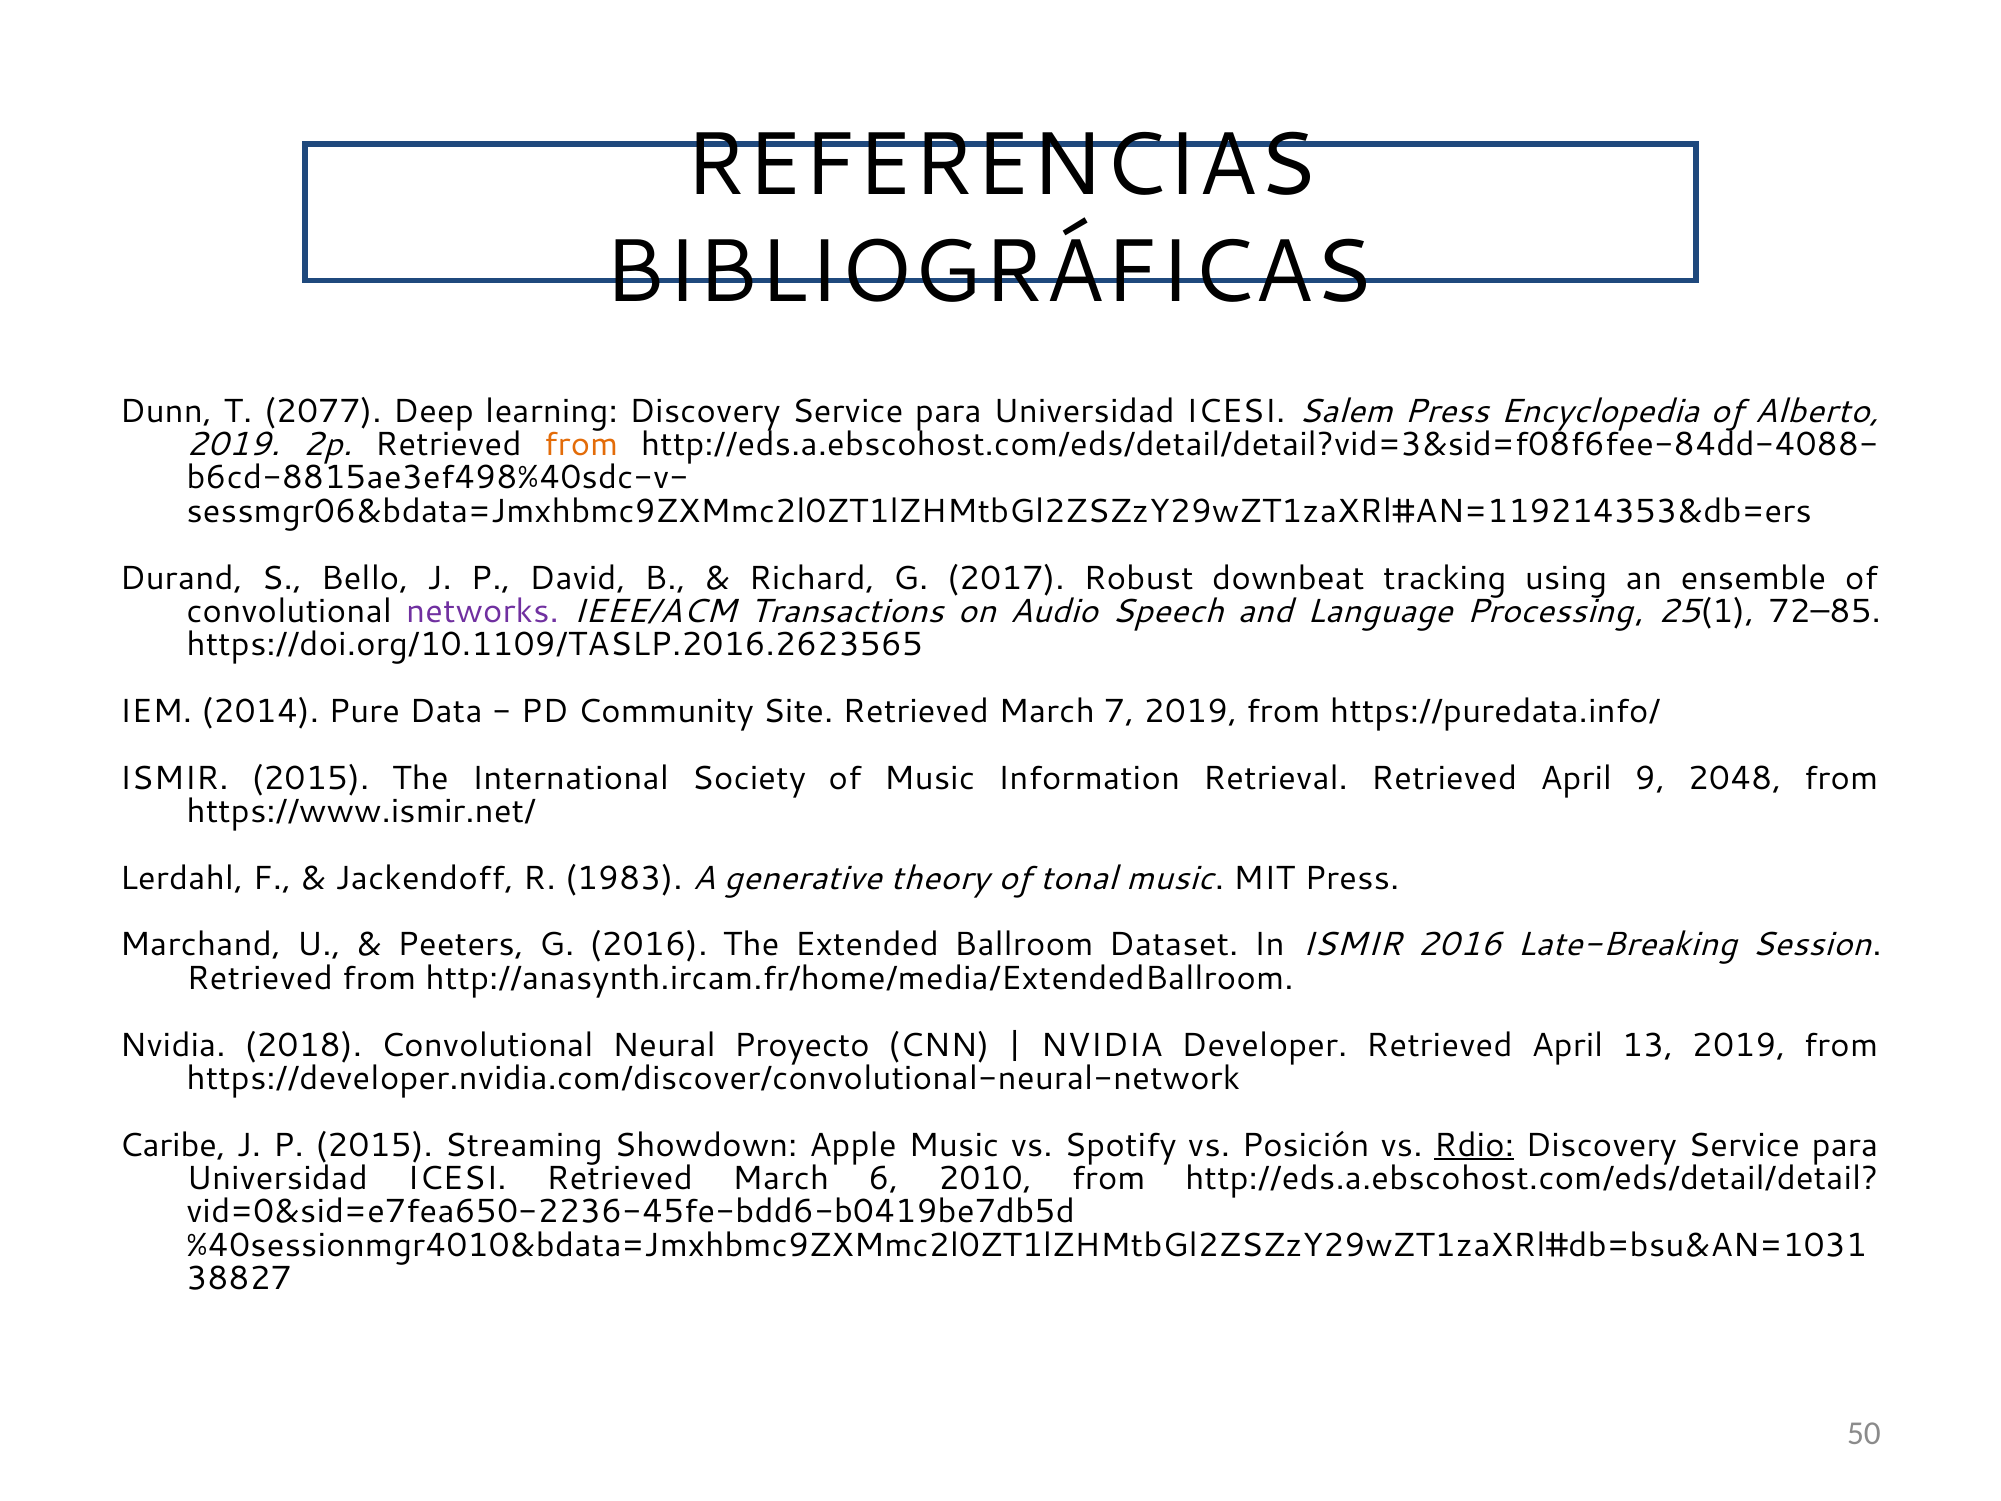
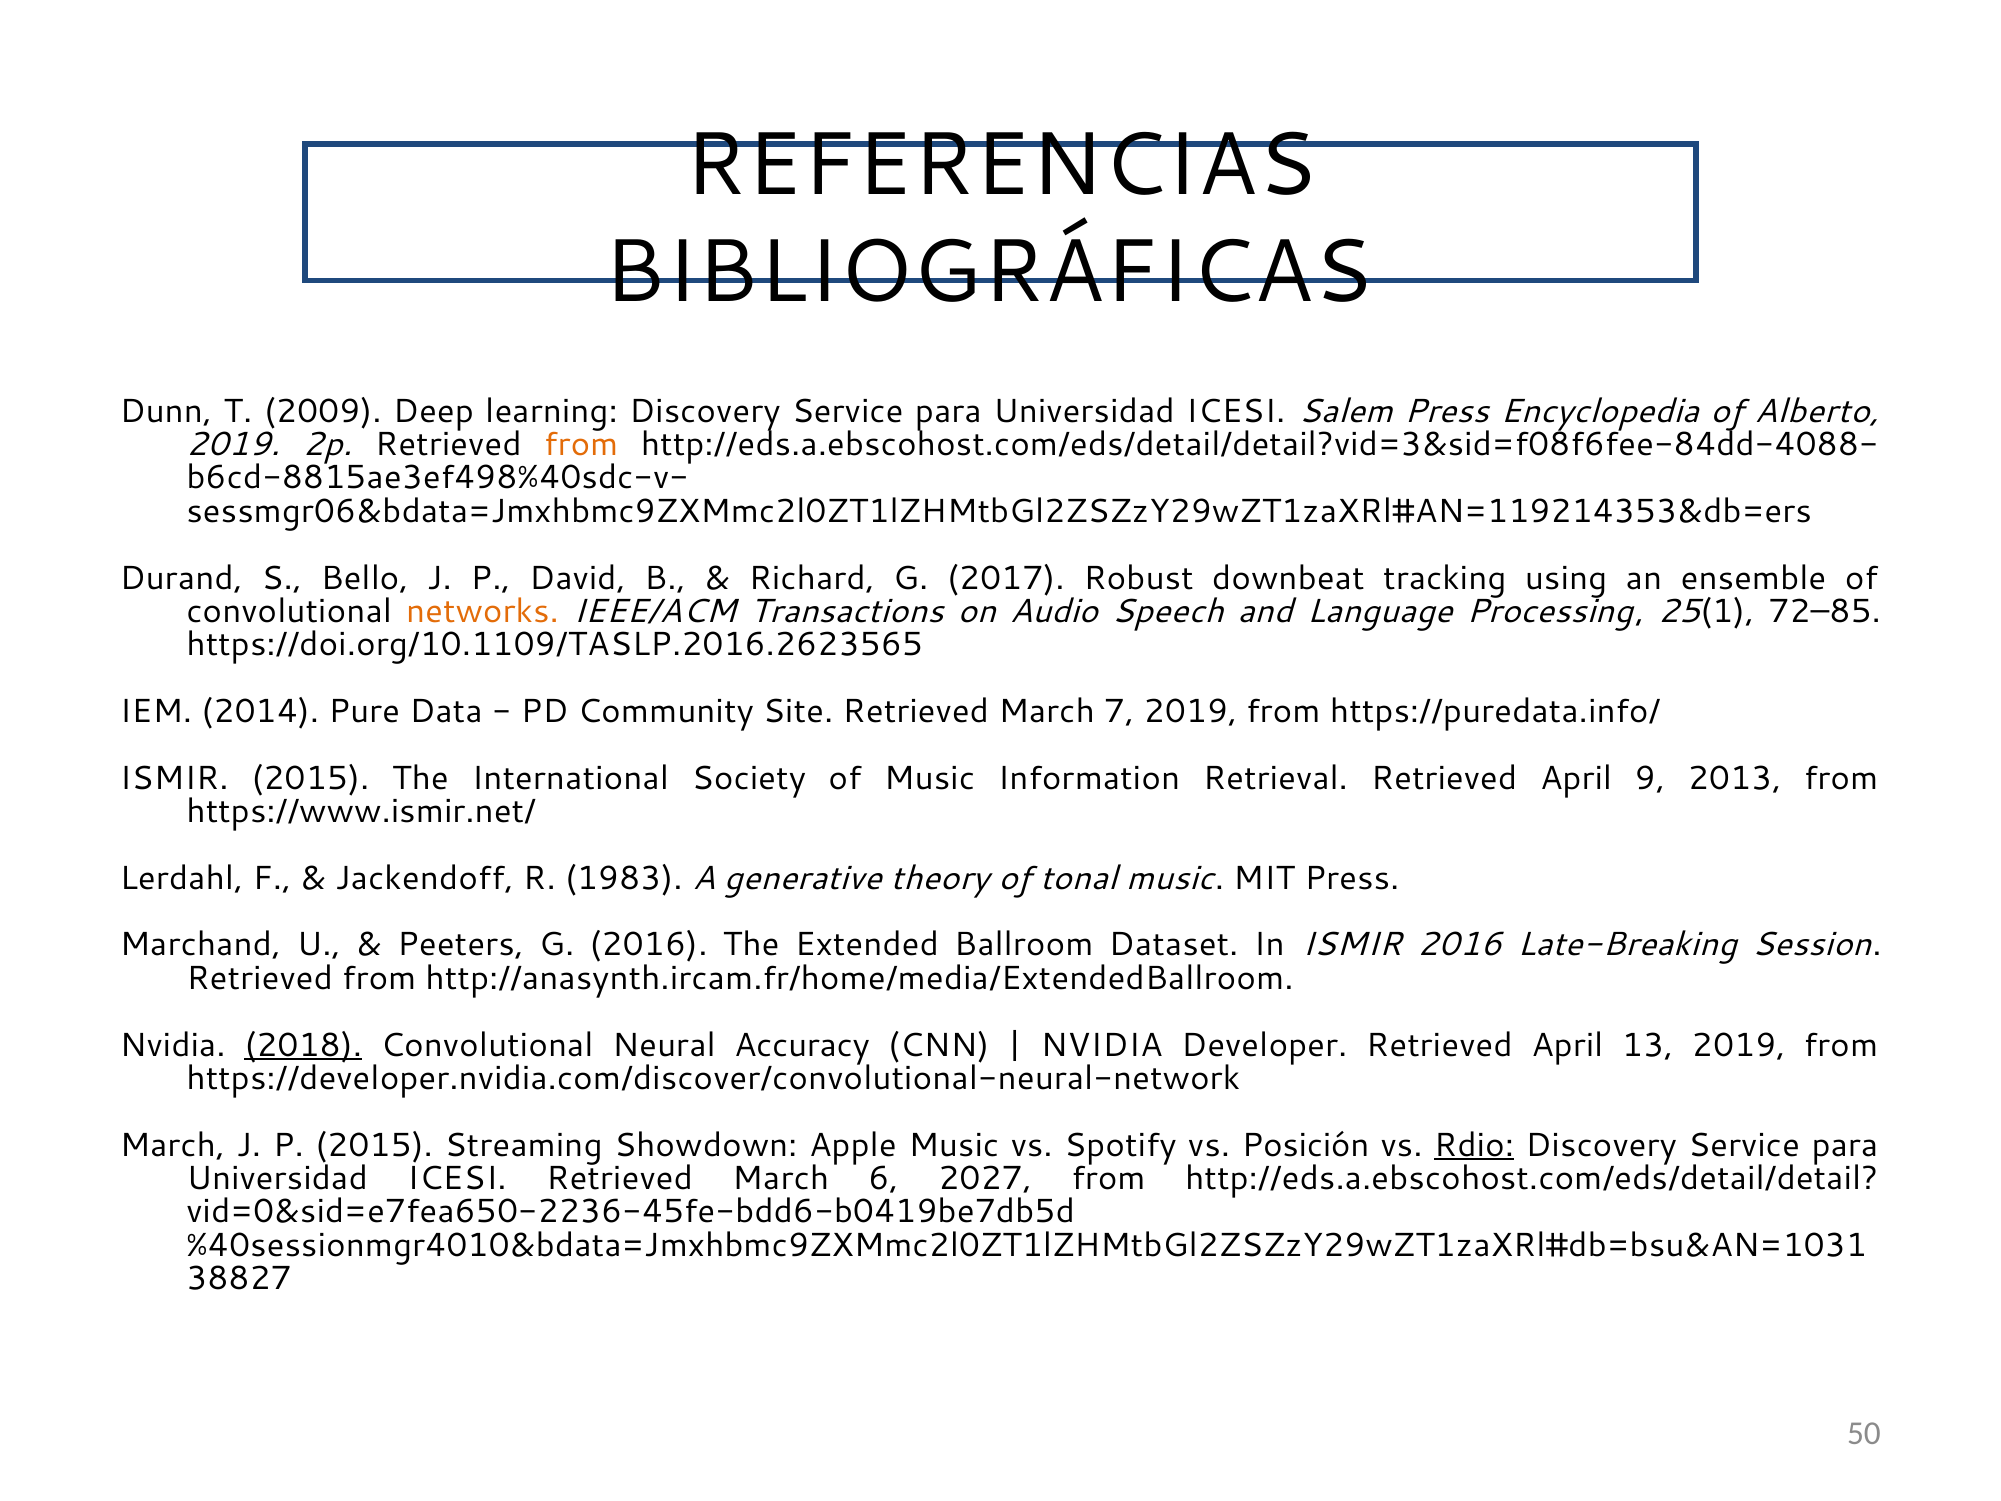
2077: 2077 -> 2009
networks colour: purple -> orange
2048: 2048 -> 2013
2018 underline: none -> present
Proyecto: Proyecto -> Accuracy
Caribe at (173, 1145): Caribe -> March
2010: 2010 -> 2027
